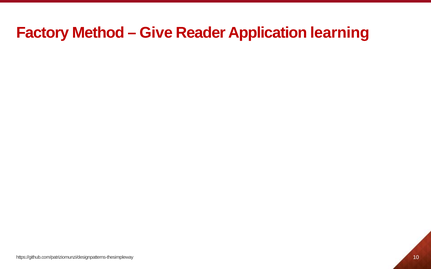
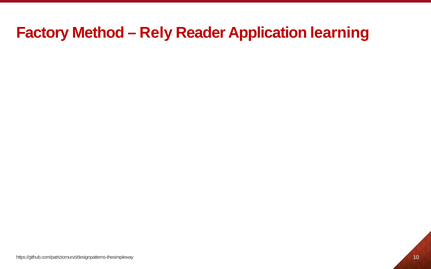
Give: Give -> Rely
